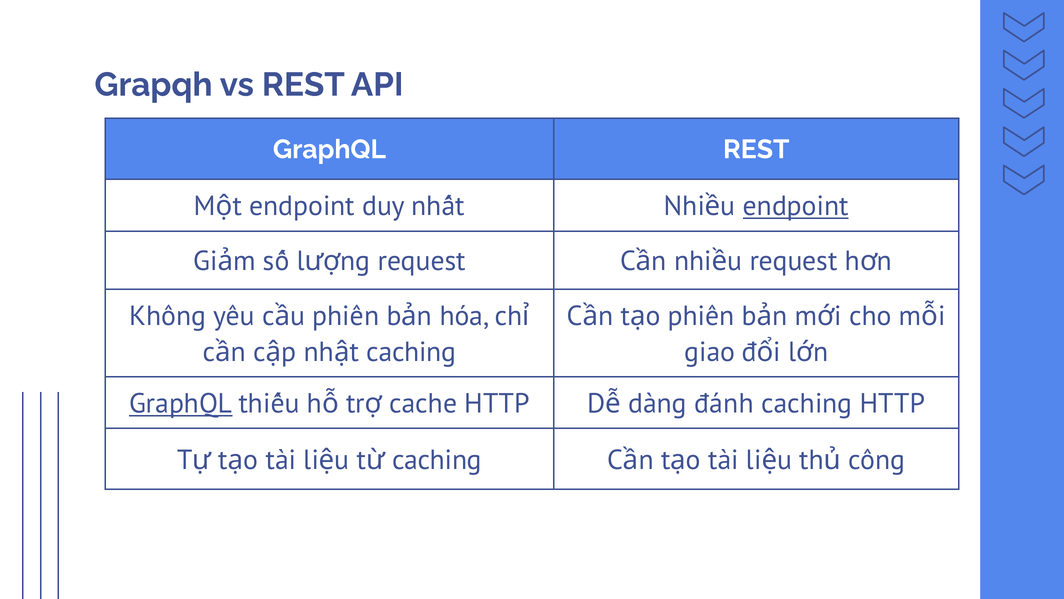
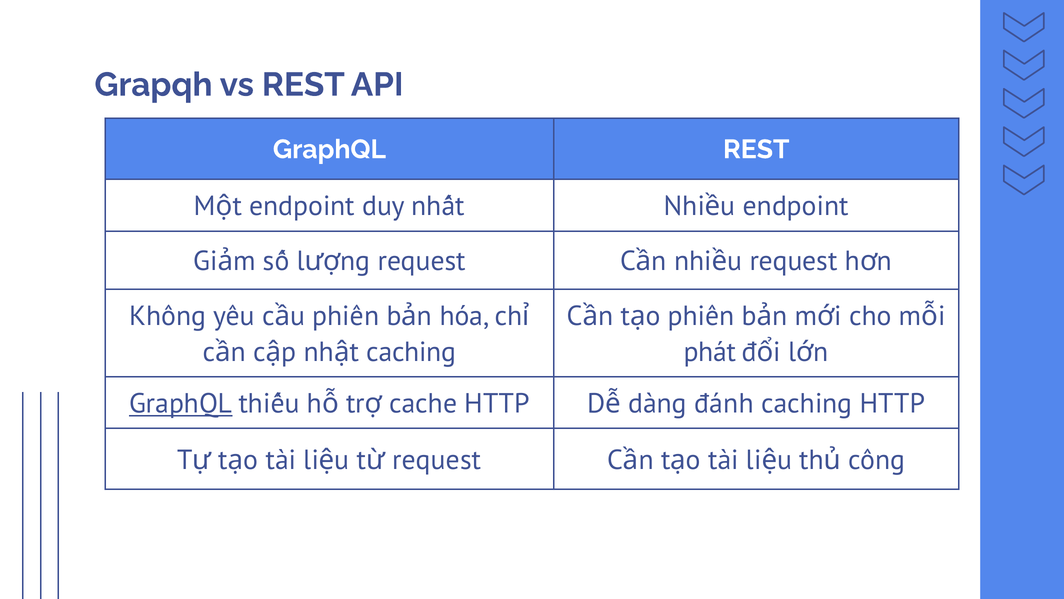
endpoint at (796, 206) underline: present -> none
giao: giao -> phát
caching at (437, 460): caching -> request
